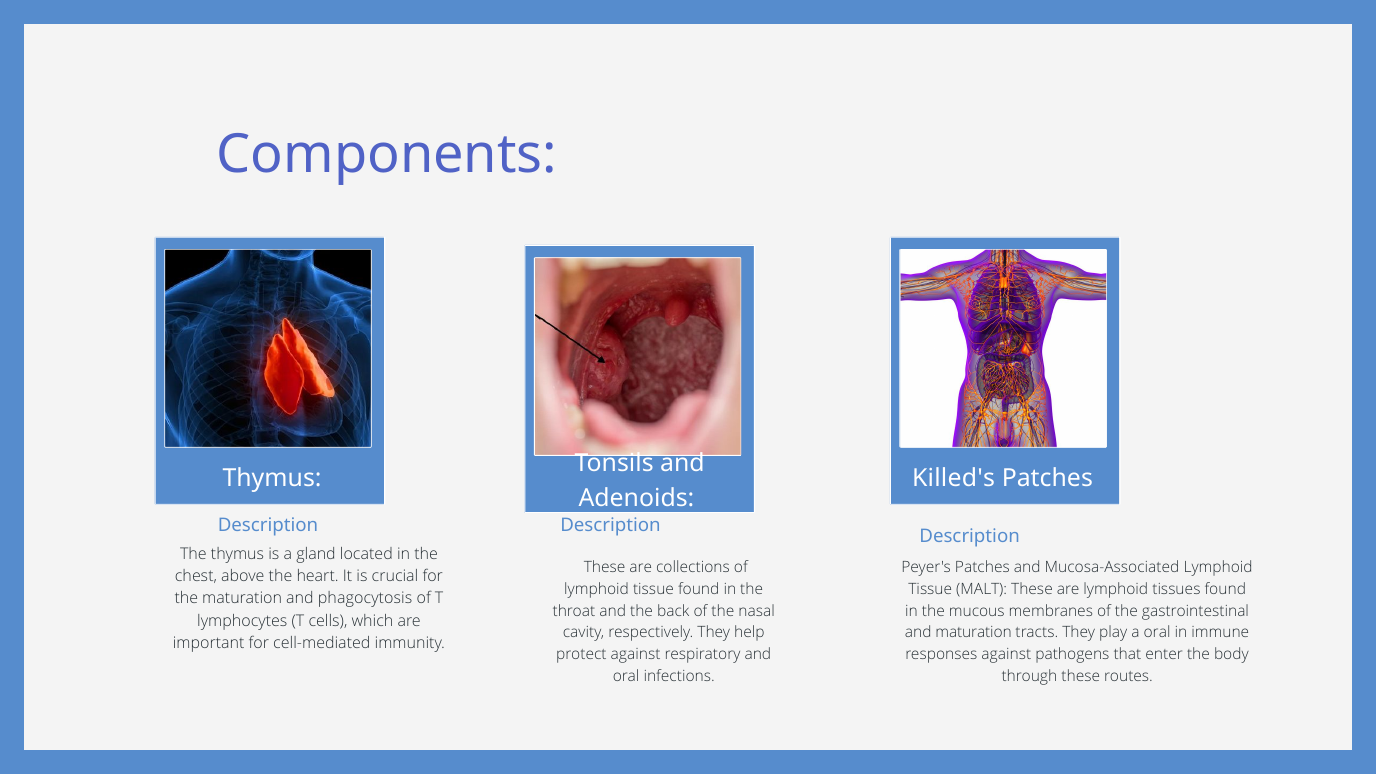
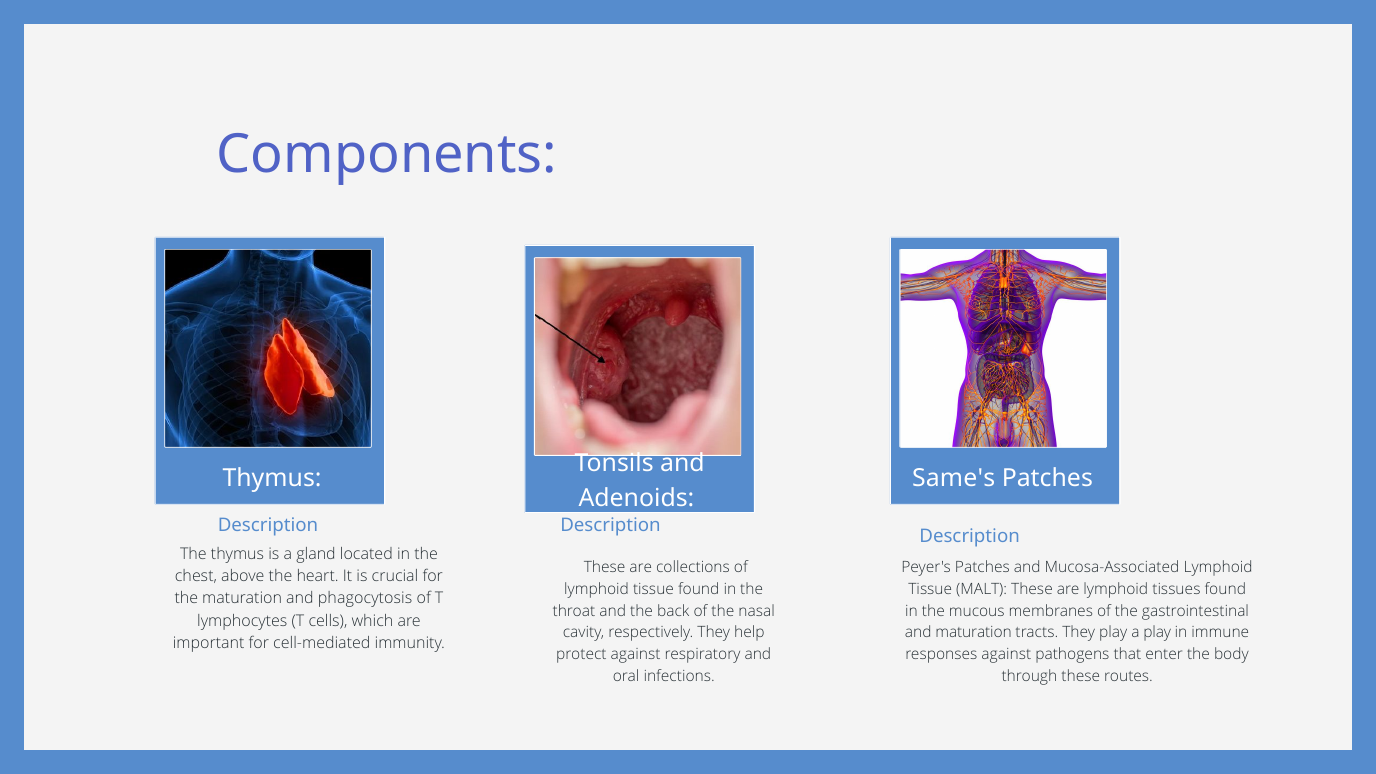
Killed's: Killed's -> Same's
a oral: oral -> play
